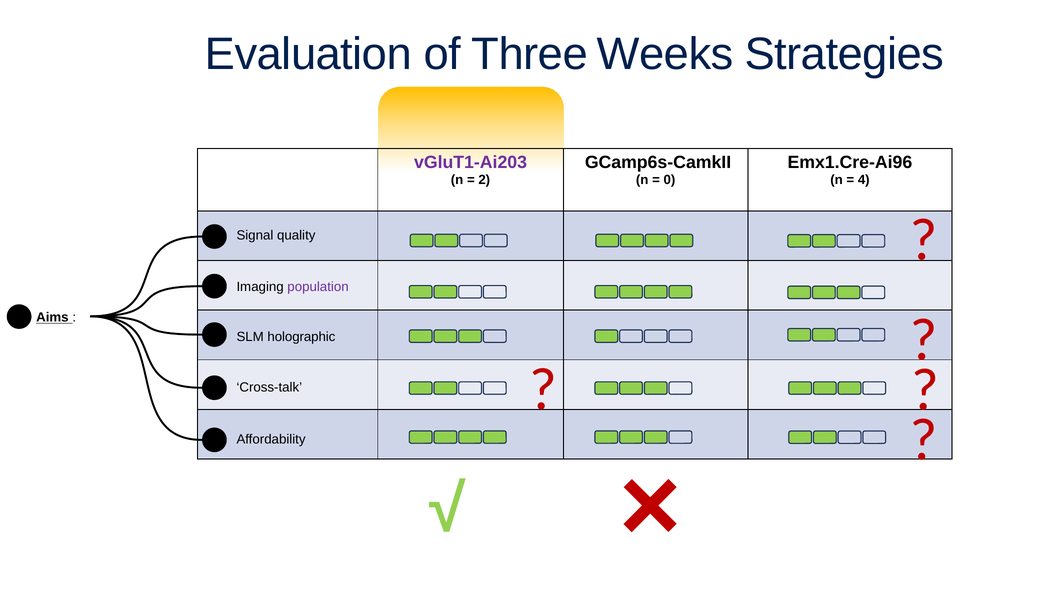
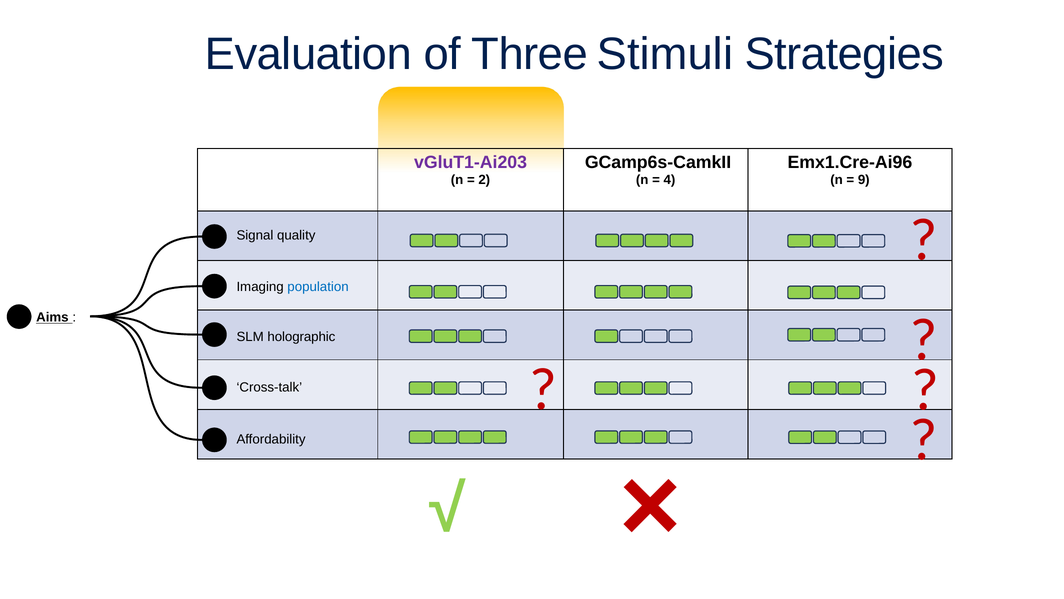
Weeks: Weeks -> Stimuli
0: 0 -> 4
4: 4 -> 9
population colour: purple -> blue
